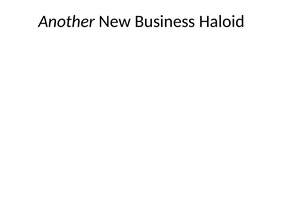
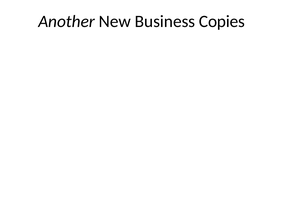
Haloid: Haloid -> Copies
